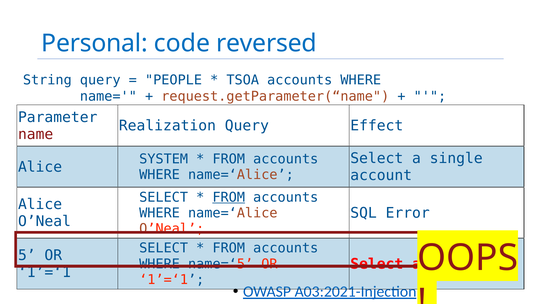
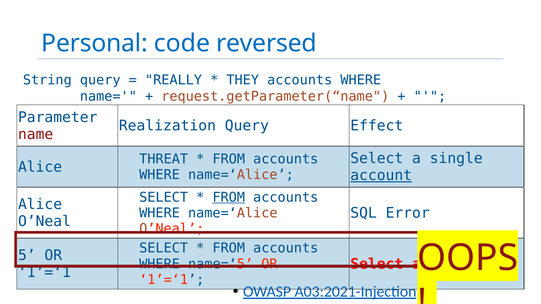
PEOPLE: PEOPLE -> REALLY
TSOA: TSOA -> THEY
SYSTEM: SYSTEM -> THREAT
account underline: none -> present
